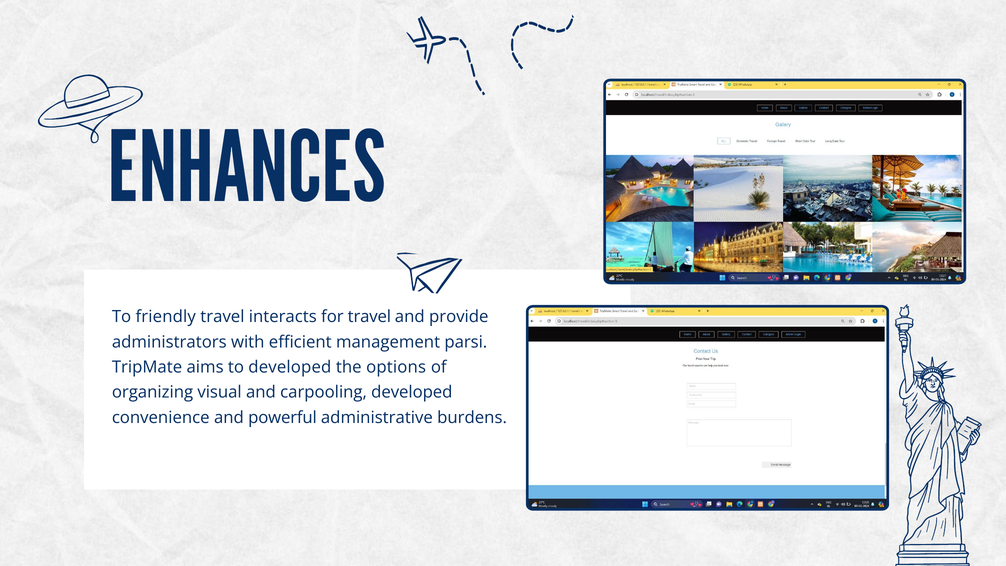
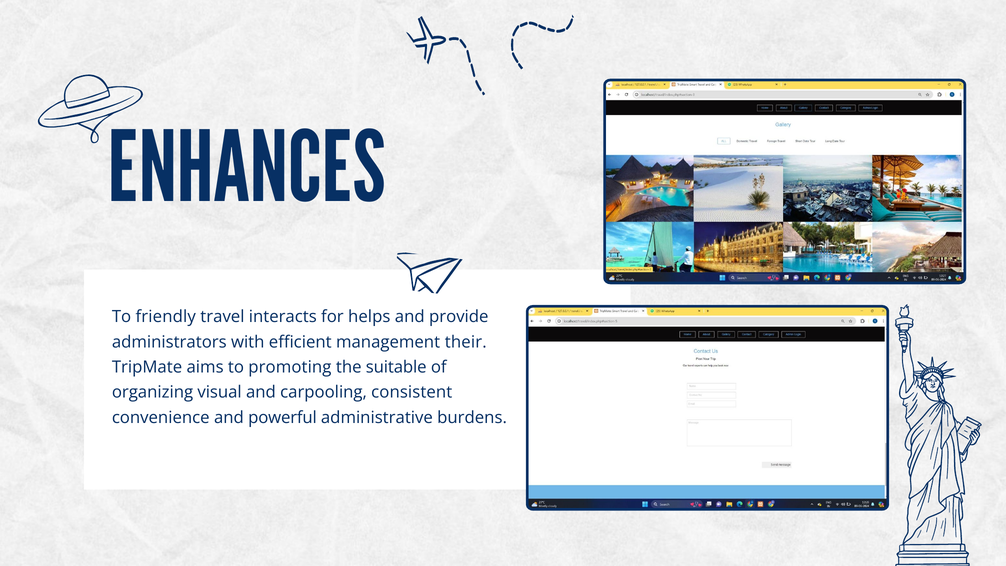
for travel: travel -> helps
parsi: parsi -> their
to developed: developed -> promoting
options: options -> suitable
carpooling developed: developed -> consistent
